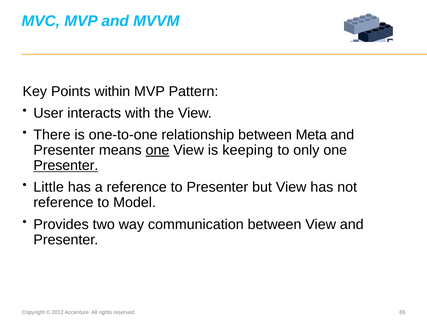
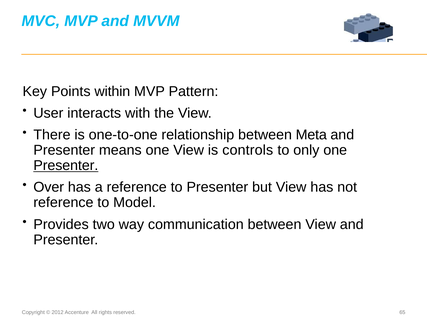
one at (157, 150) underline: present -> none
keeping: keeping -> controls
Little: Little -> Over
